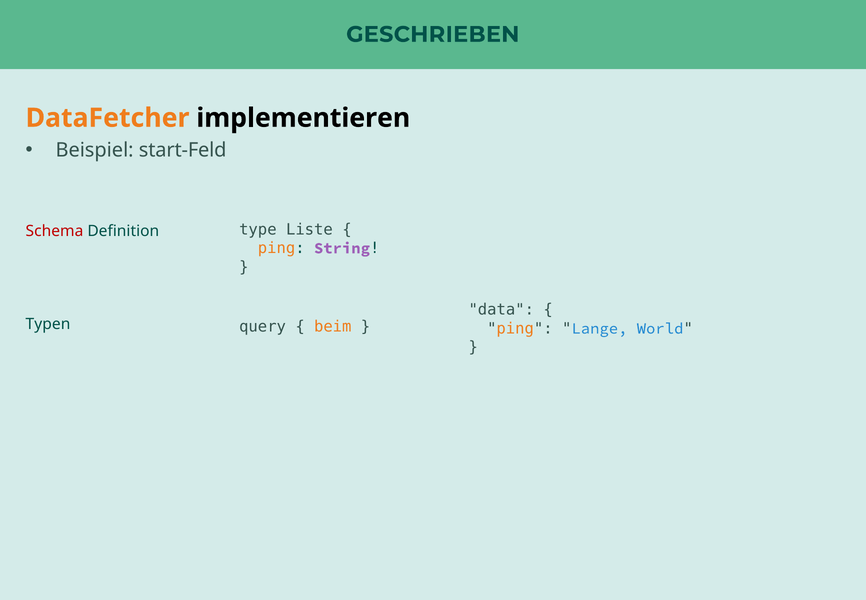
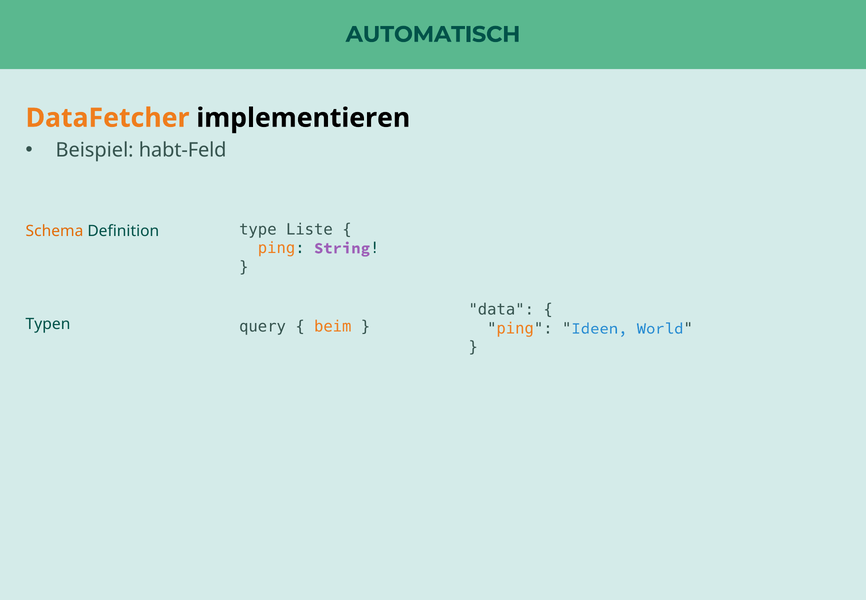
GESCHRIEBEN: GESCHRIEBEN -> AUTOMATISCH
start-Feld: start-Feld -> habt-Feld
Schema colour: red -> orange
Lange: Lange -> Ideen
